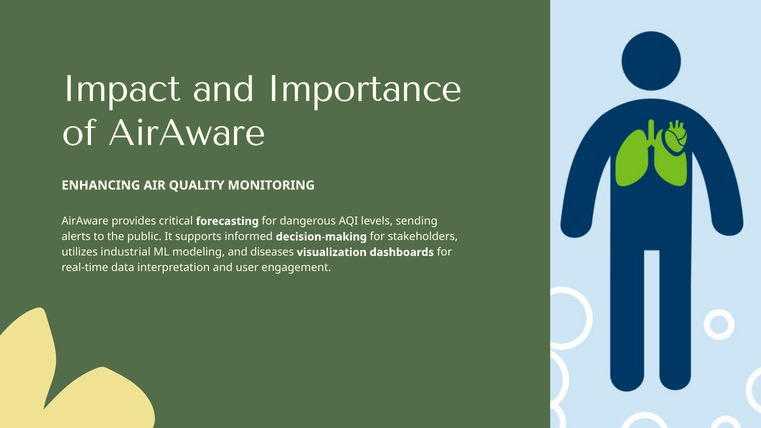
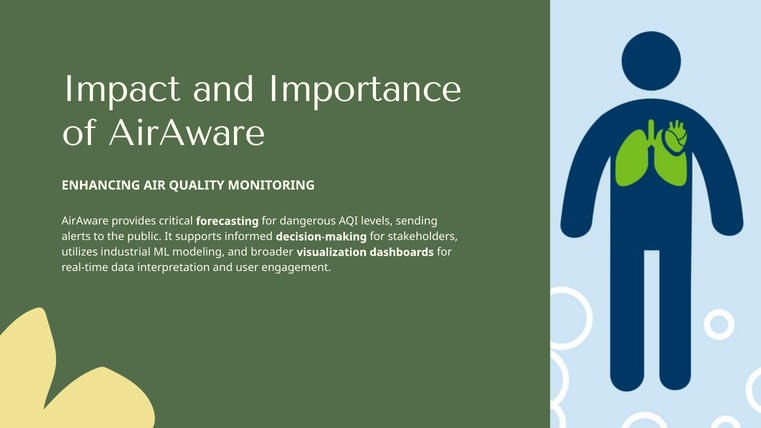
diseases: diseases -> broader
